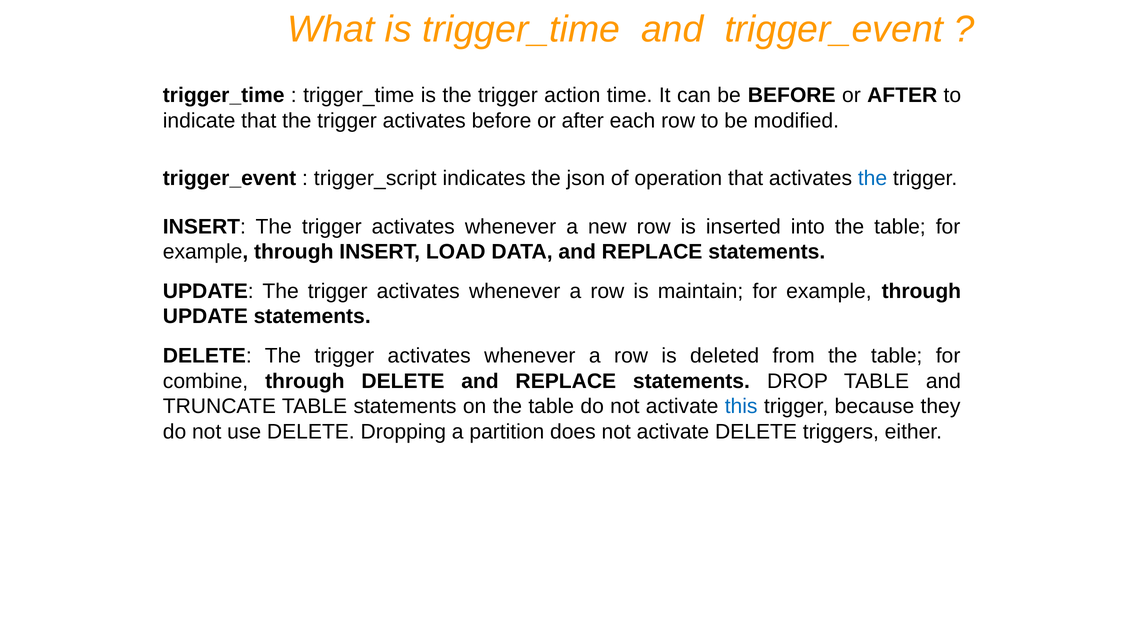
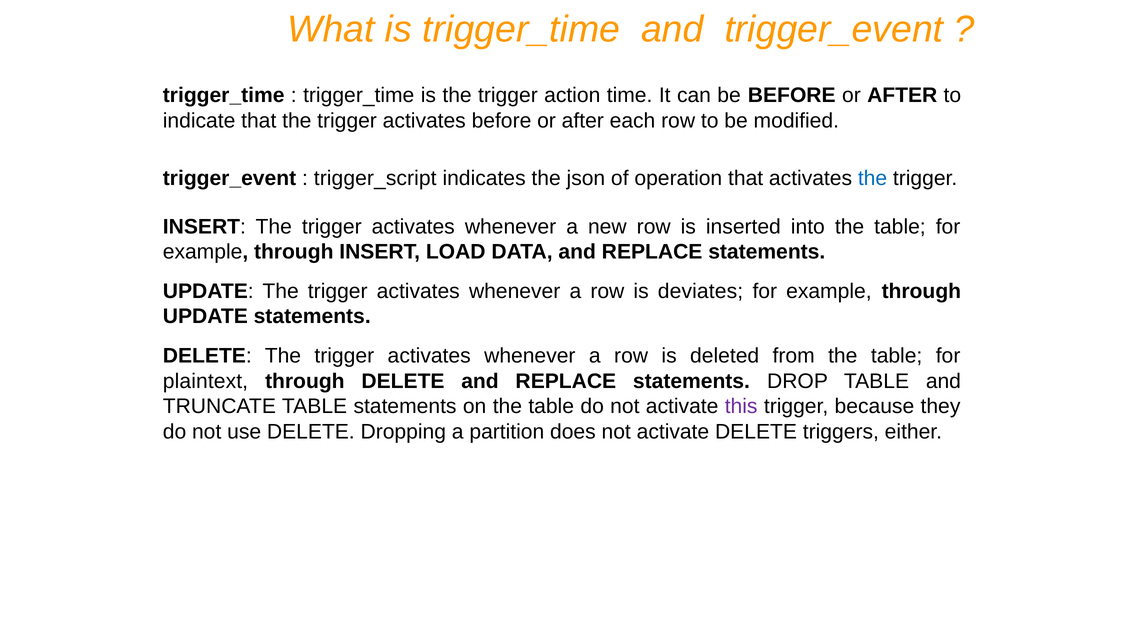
maintain: maintain -> deviates
combine: combine -> plaintext
this colour: blue -> purple
